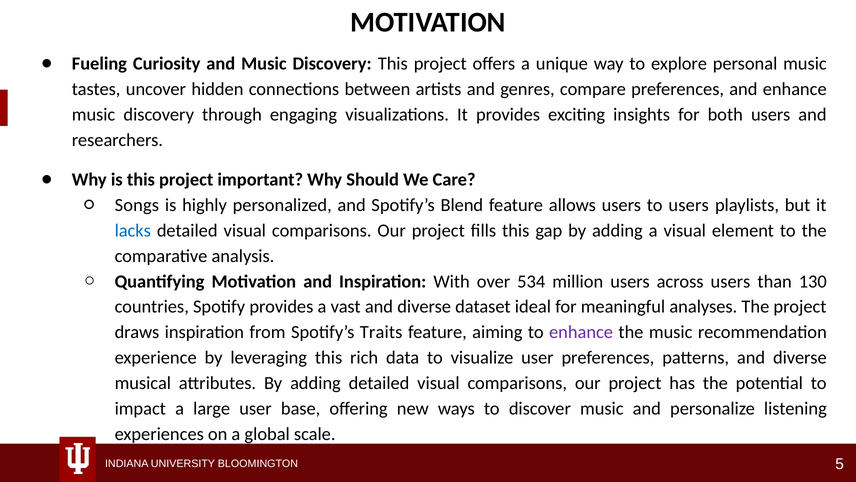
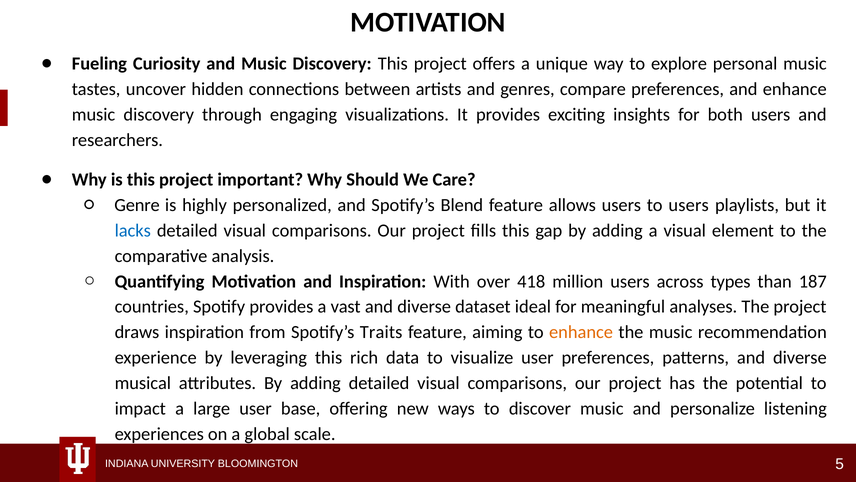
Songs: Songs -> Genre
534: 534 -> 418
across users: users -> types
130: 130 -> 187
enhance at (581, 332) colour: purple -> orange
